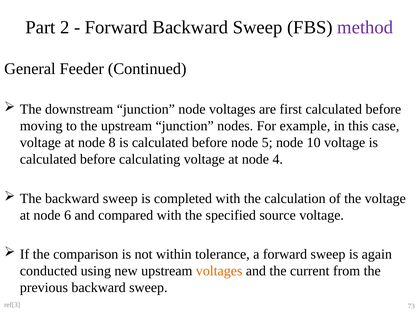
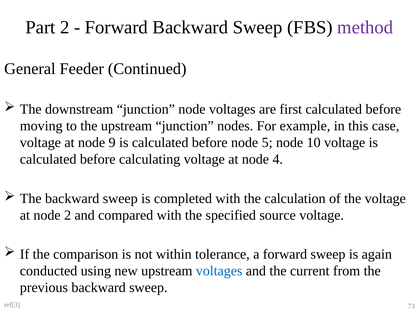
8: 8 -> 9
node 6: 6 -> 2
voltages at (219, 271) colour: orange -> blue
